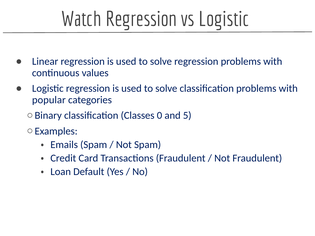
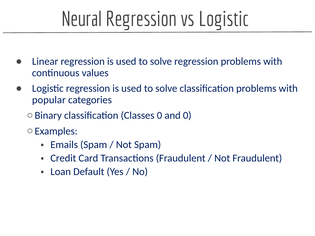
Watch: Watch -> Neural
and 5: 5 -> 0
